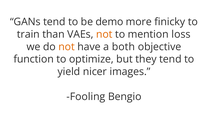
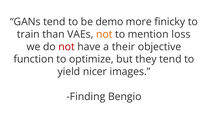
not at (67, 47) colour: orange -> red
both: both -> their
Fooling: Fooling -> Finding
